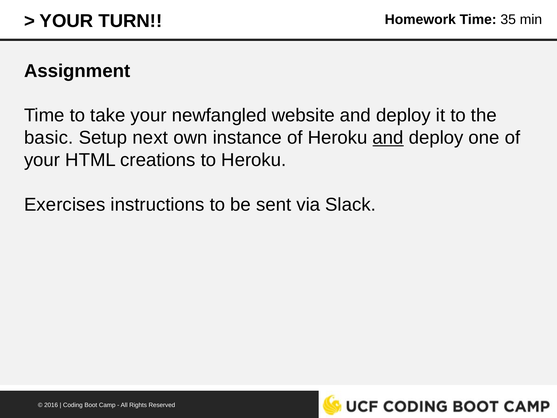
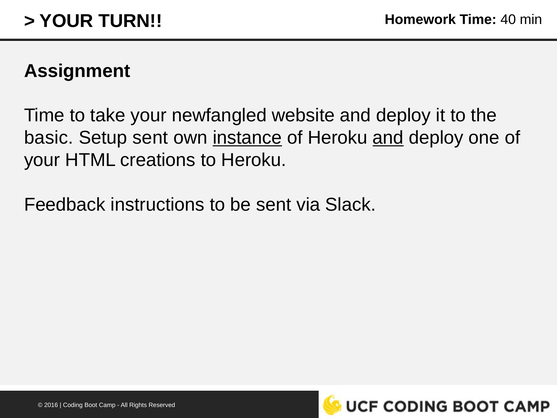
35: 35 -> 40
Setup next: next -> sent
instance underline: none -> present
Exercises: Exercises -> Feedback
